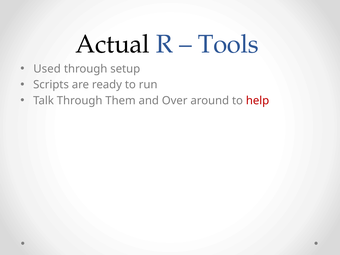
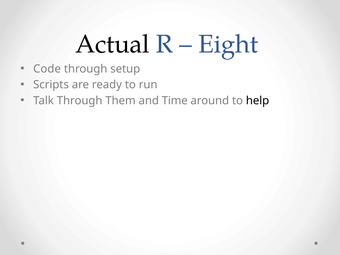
Tools: Tools -> Eight
Used: Used -> Code
Over: Over -> Time
help colour: red -> black
